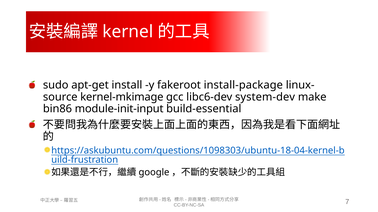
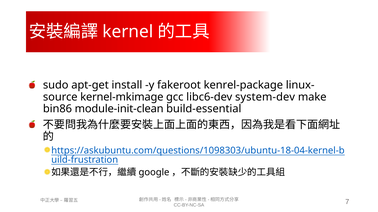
install-package: install-package -> kenrel-package
module-init-input: module-init-input -> module-init-clean
